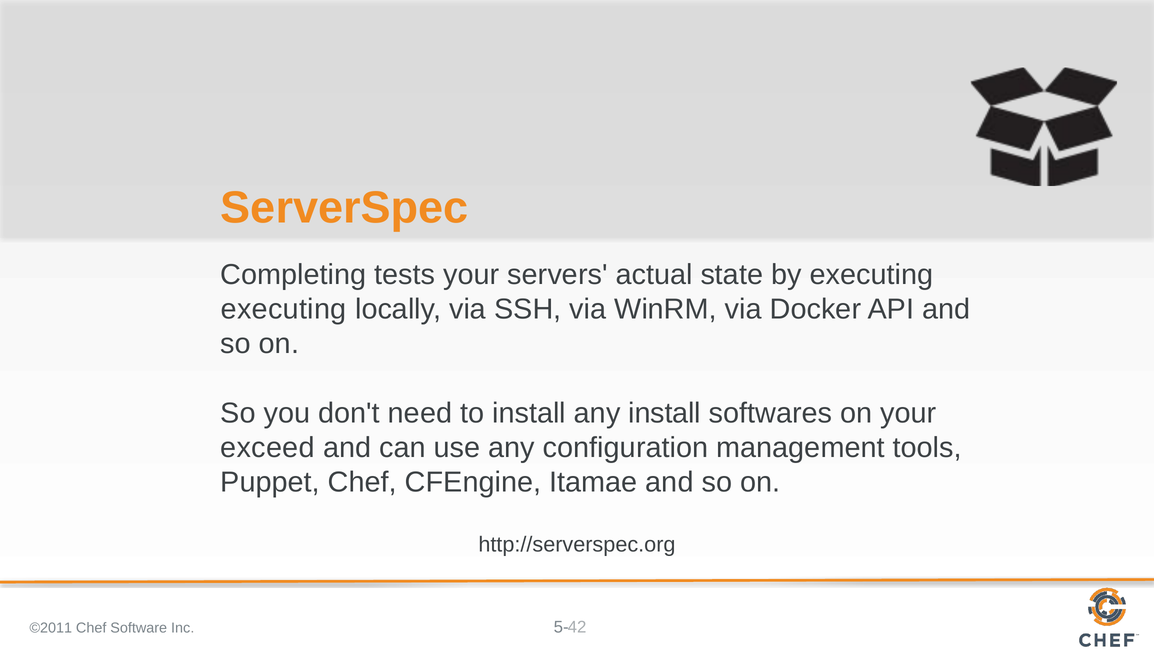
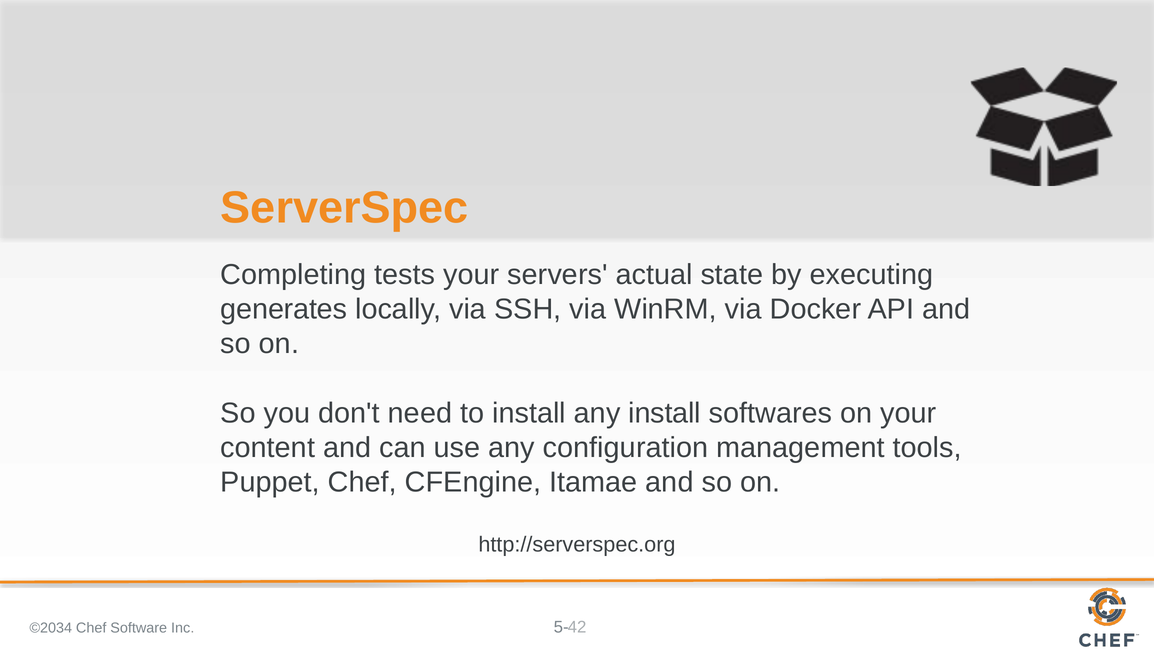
executing at (284, 309): executing -> generates
exceed: exceed -> content
©2011: ©2011 -> ©2034
